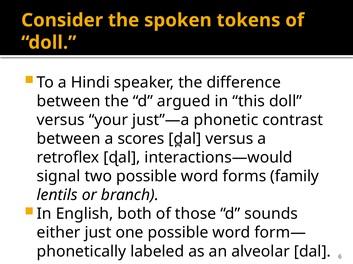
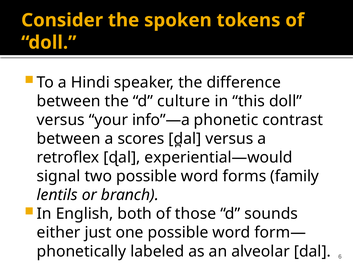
argued: argued -> culture
just”—a: just”—a -> info”—a
interactions—would: interactions—would -> experiential—would
